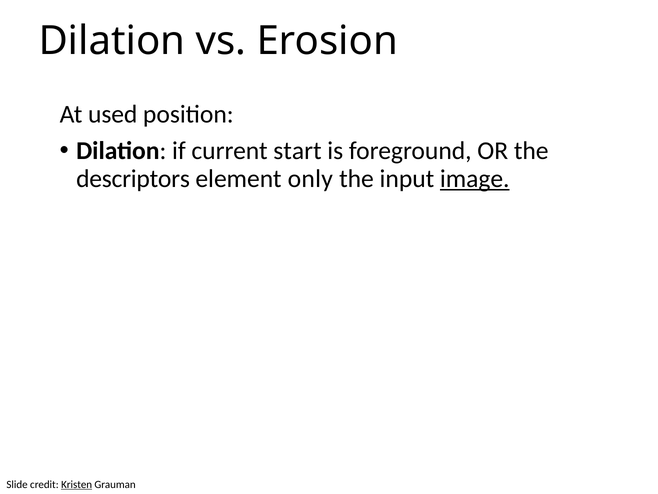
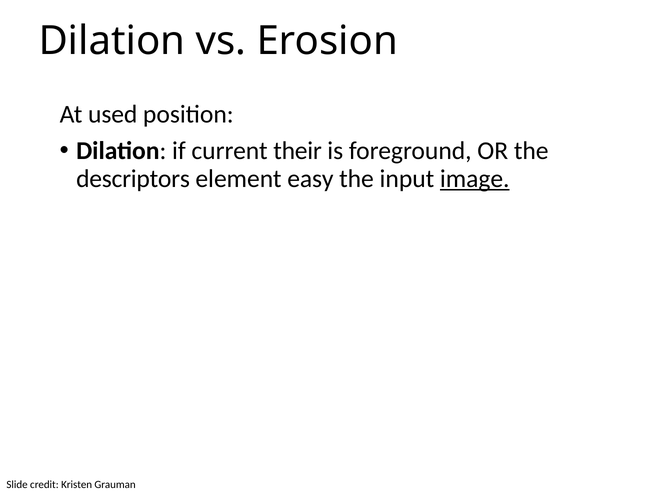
start: start -> their
only: only -> easy
Kristen underline: present -> none
